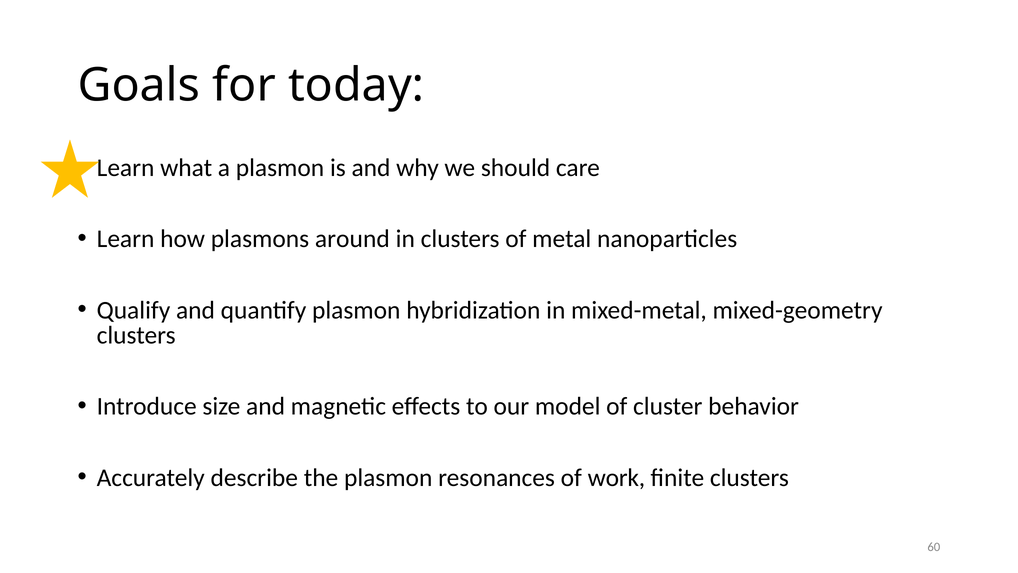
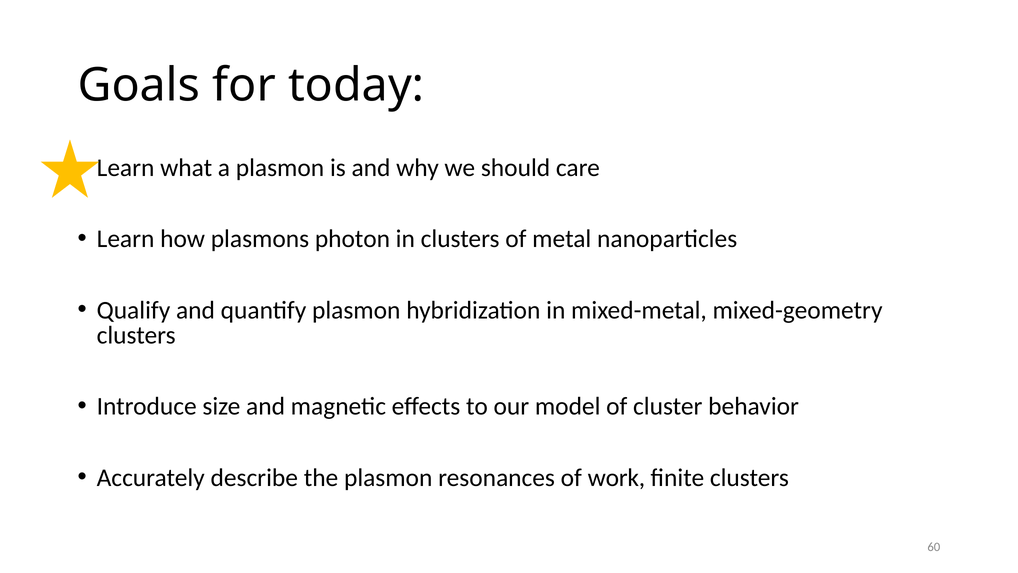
around: around -> photon
